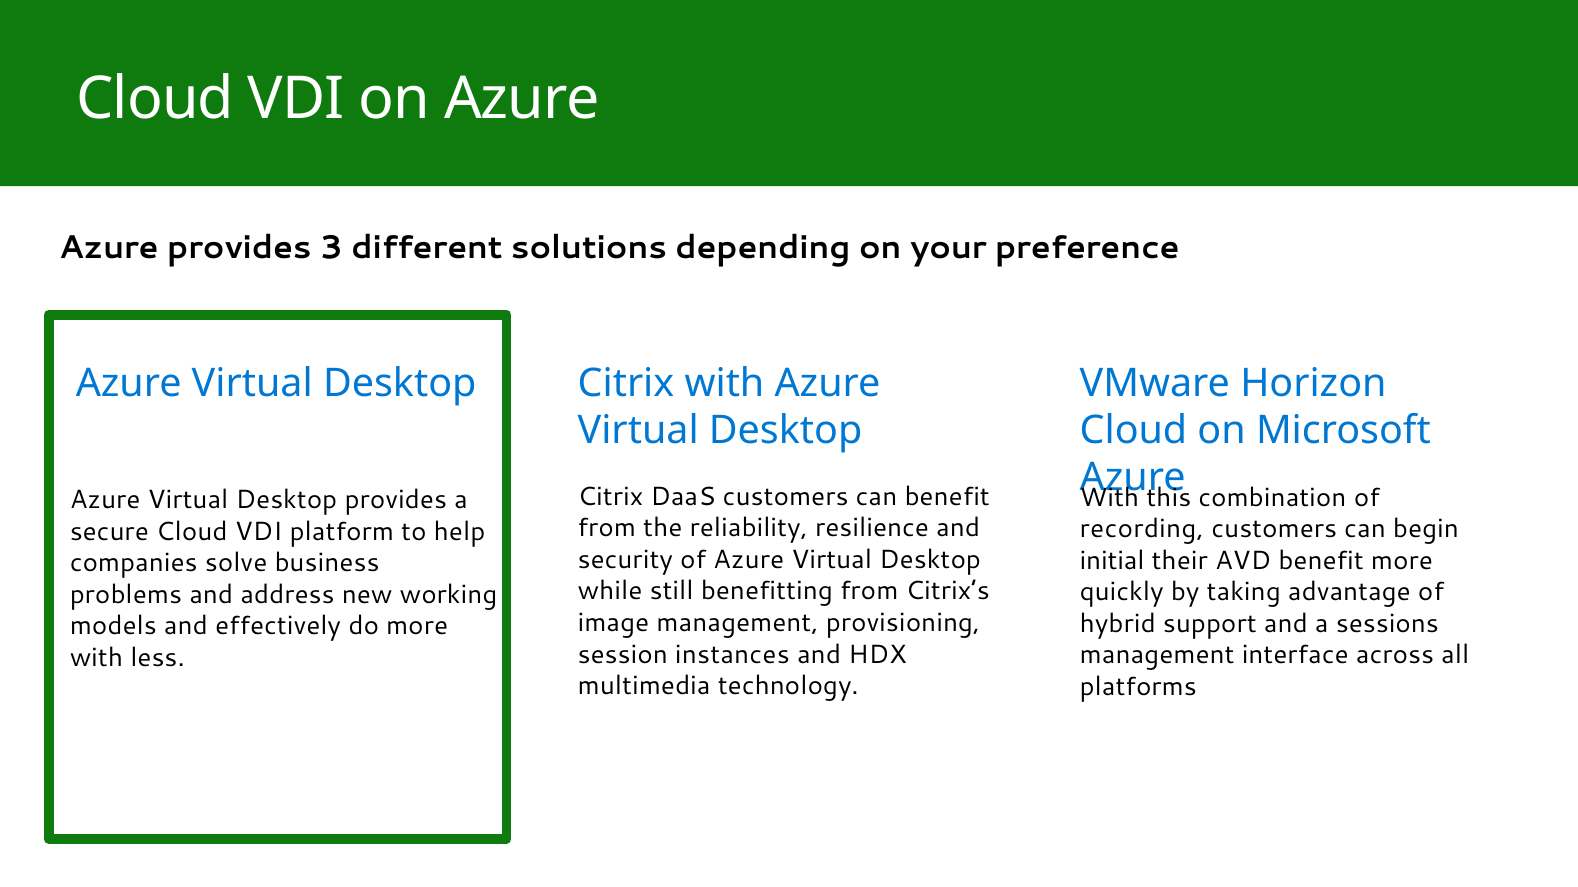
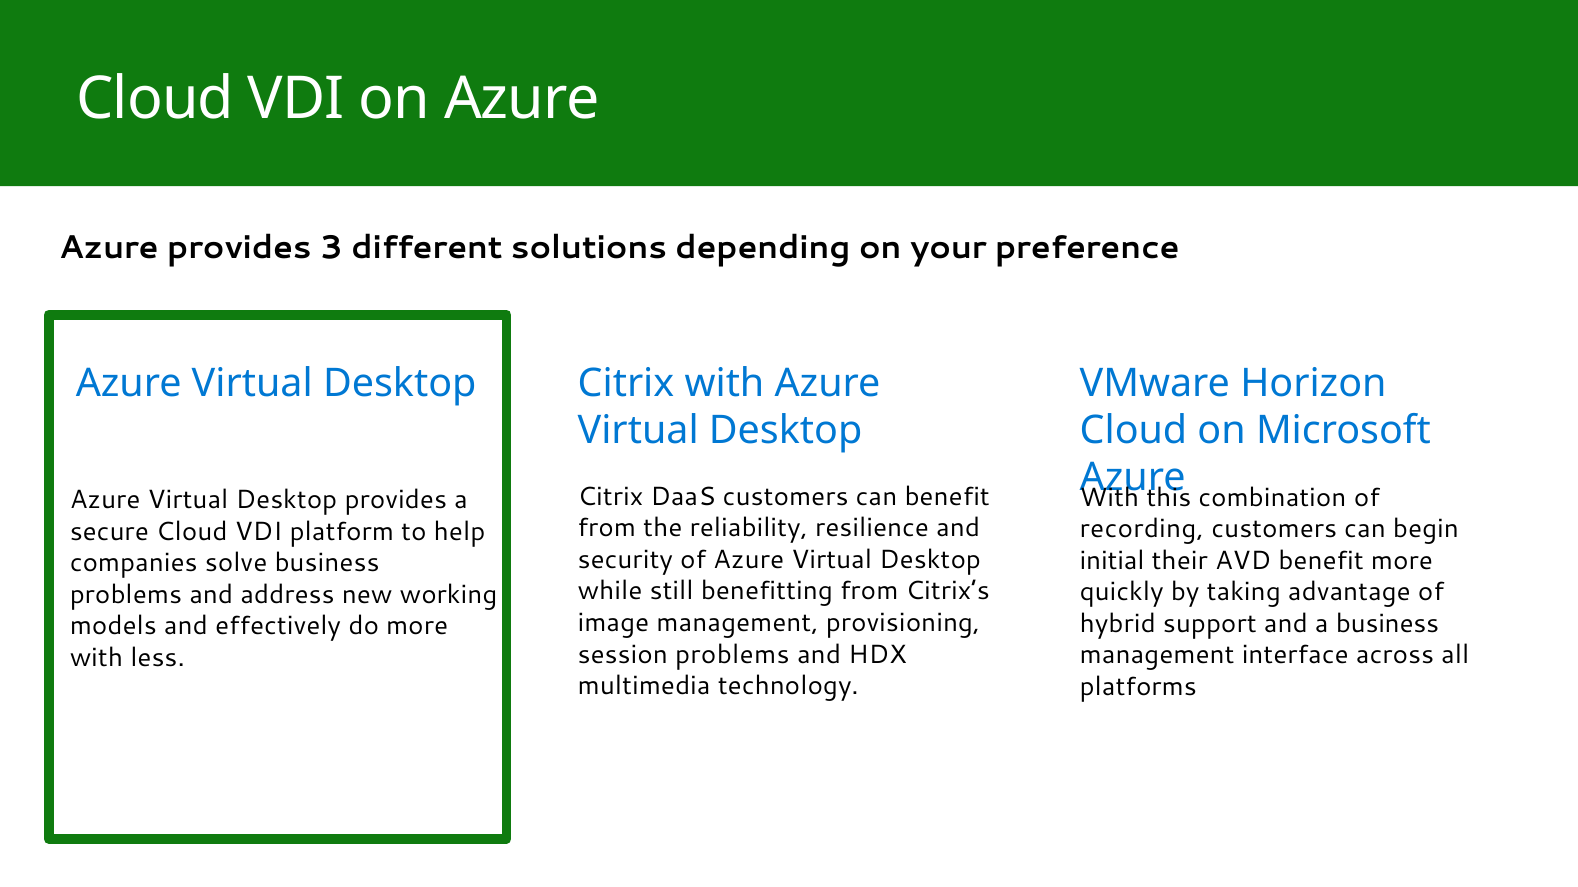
a sessions: sessions -> business
session instances: instances -> problems
